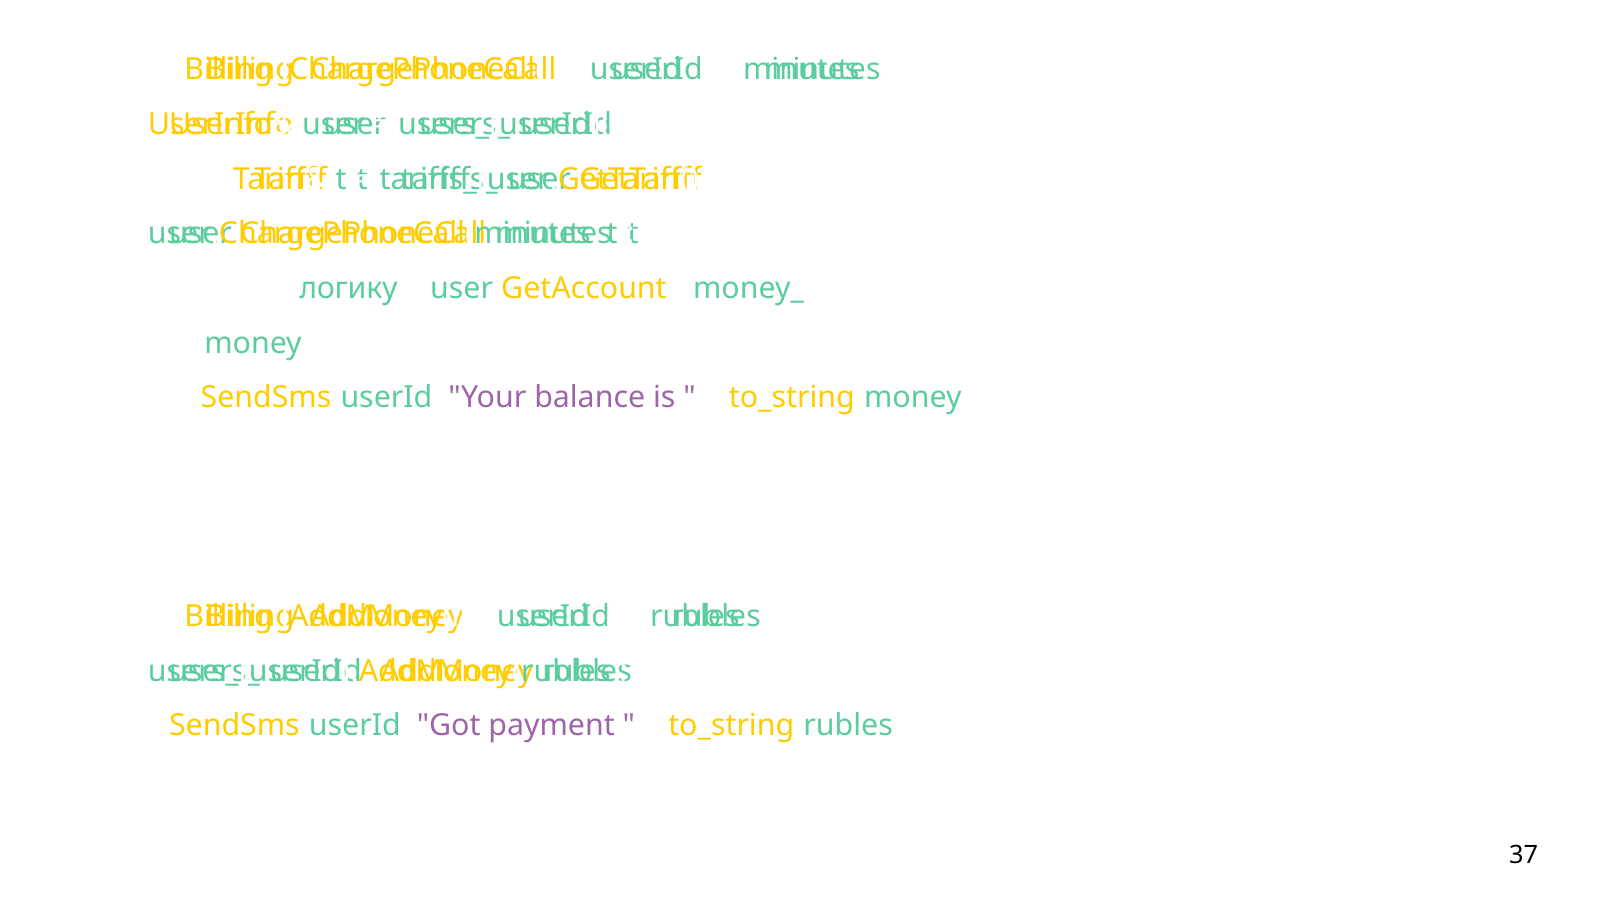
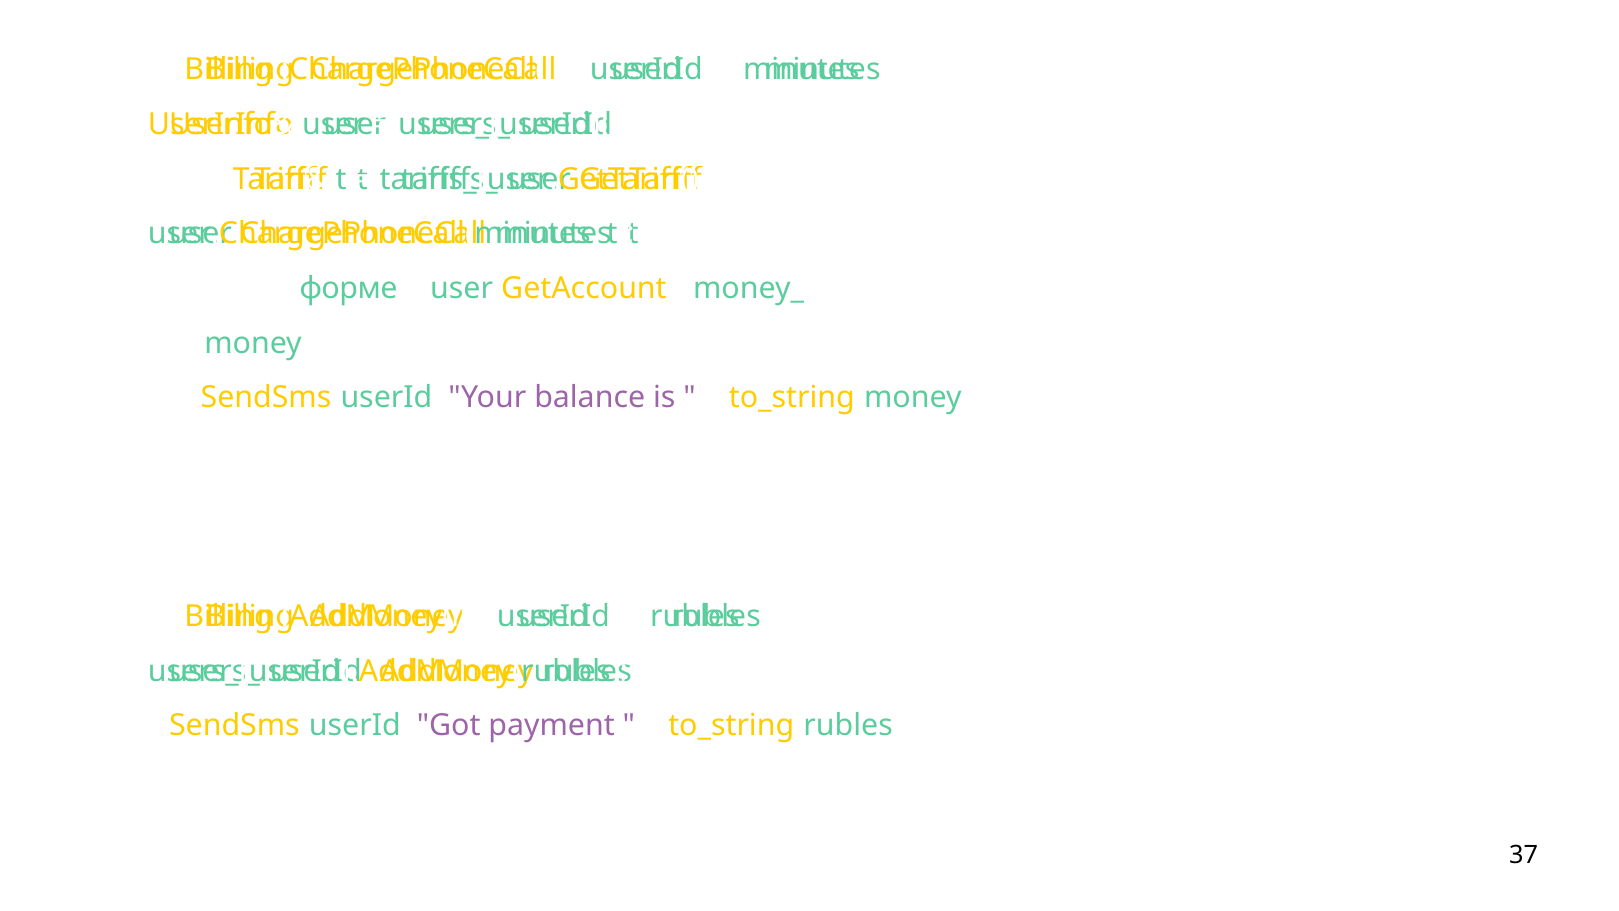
логику: логику -> форме
